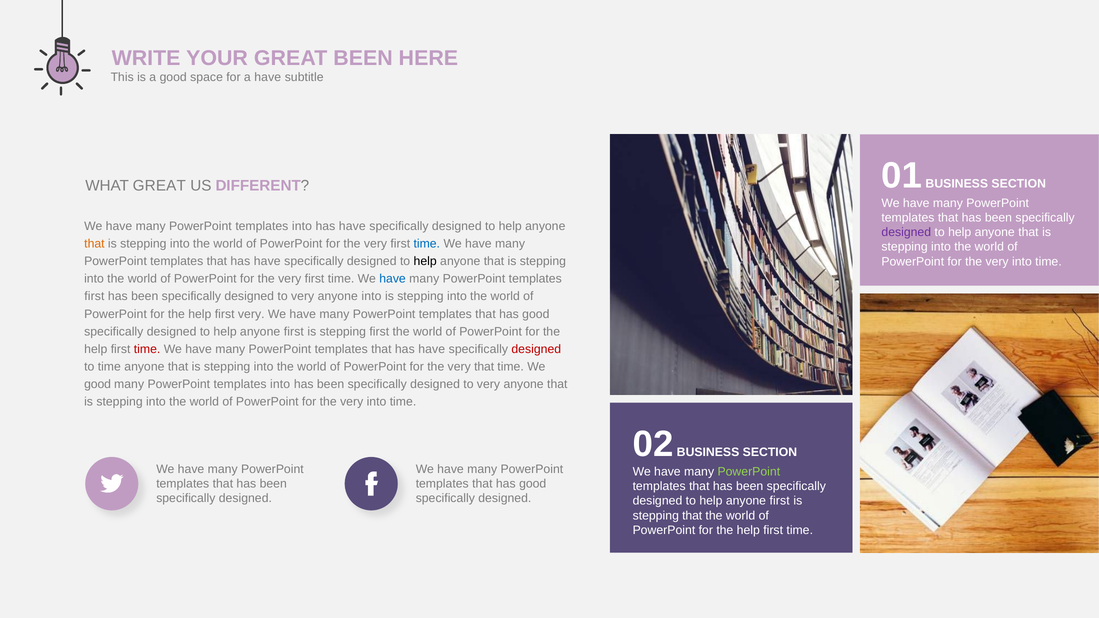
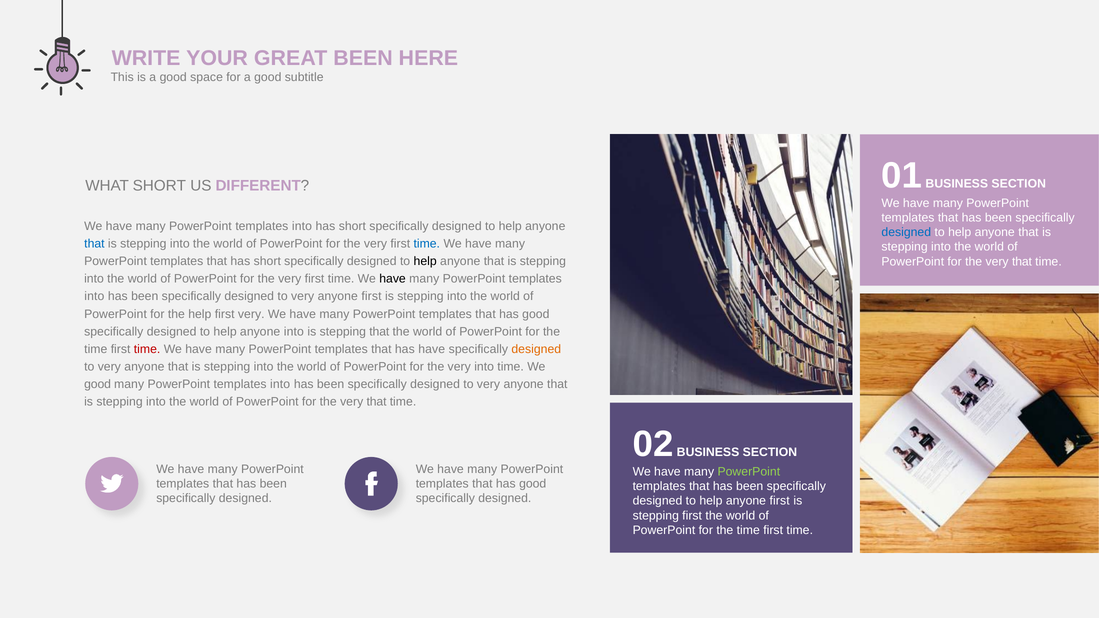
for a have: have -> good
WHAT GREAT: GREAT -> SHORT
have at (352, 226): have -> short
designed at (906, 232) colour: purple -> blue
that at (94, 244) colour: orange -> blue
have at (267, 261): have -> short
into at (1022, 262): into -> that
have at (393, 279) colour: blue -> black
first at (94, 296): first -> into
into at (371, 296): into -> first
first at (294, 332): first -> into
stepping first: first -> that
help at (96, 349): help -> time
designed at (536, 349) colour: red -> orange
time at (109, 367): time -> very
very that: that -> into
into at (376, 402): into -> that
stepping that: that -> first
help at (748, 530): help -> time
